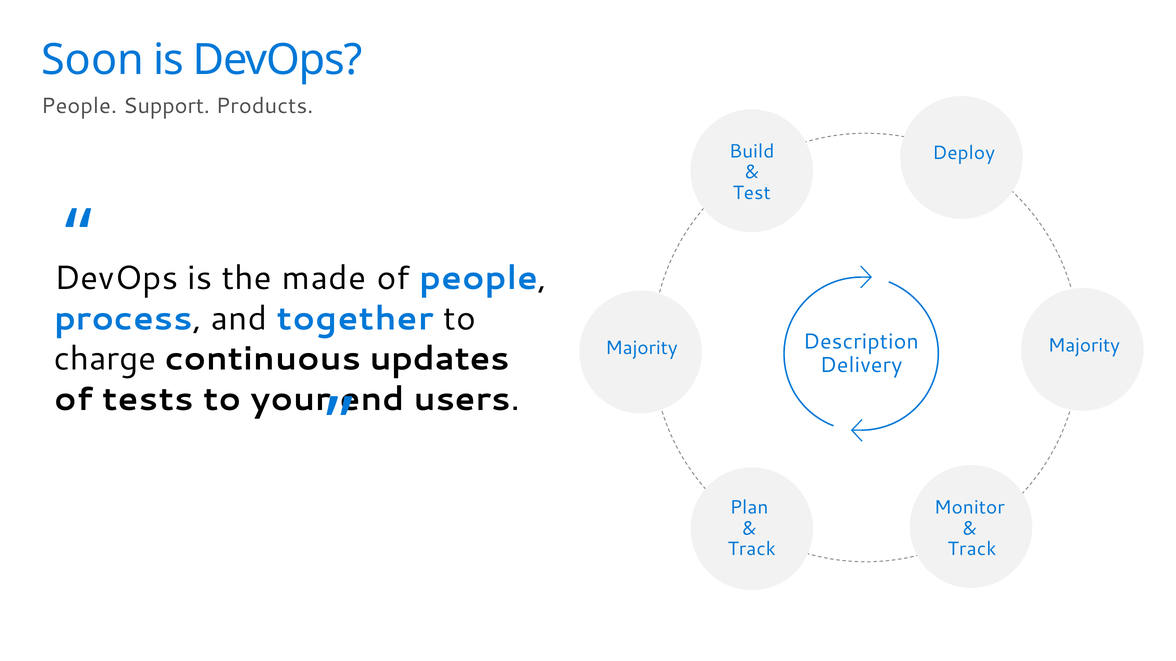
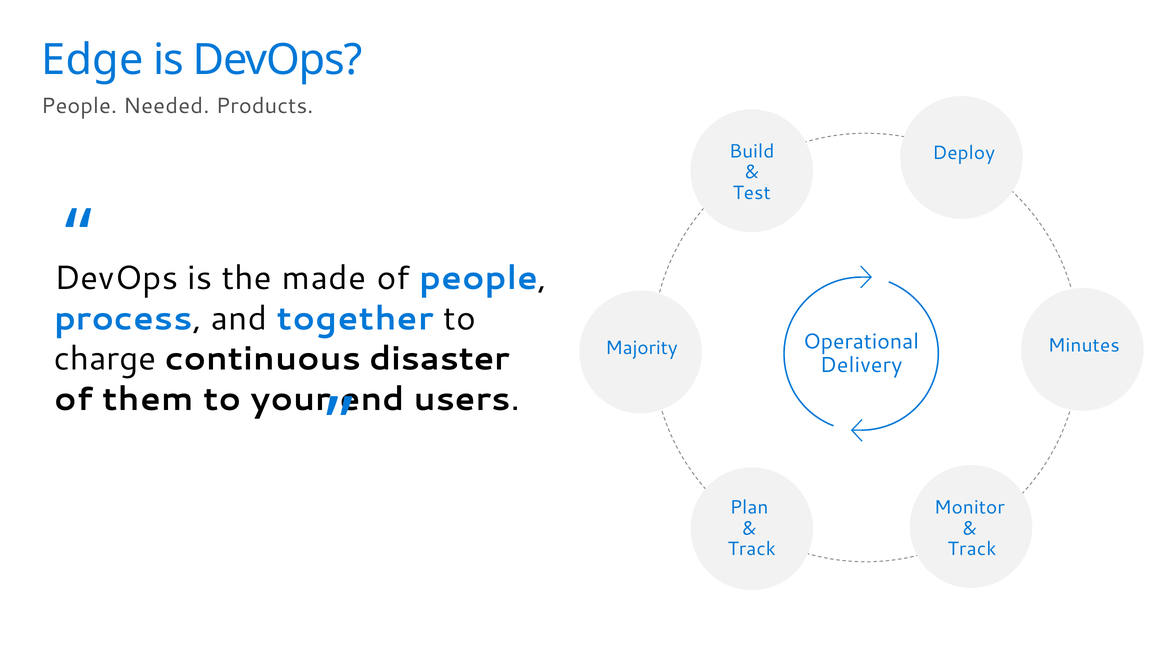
Soon: Soon -> Edge
Support: Support -> Needed
Description: Description -> Operational
Majority at (1084, 346): Majority -> Minutes
updates: updates -> disaster
tests: tests -> them
